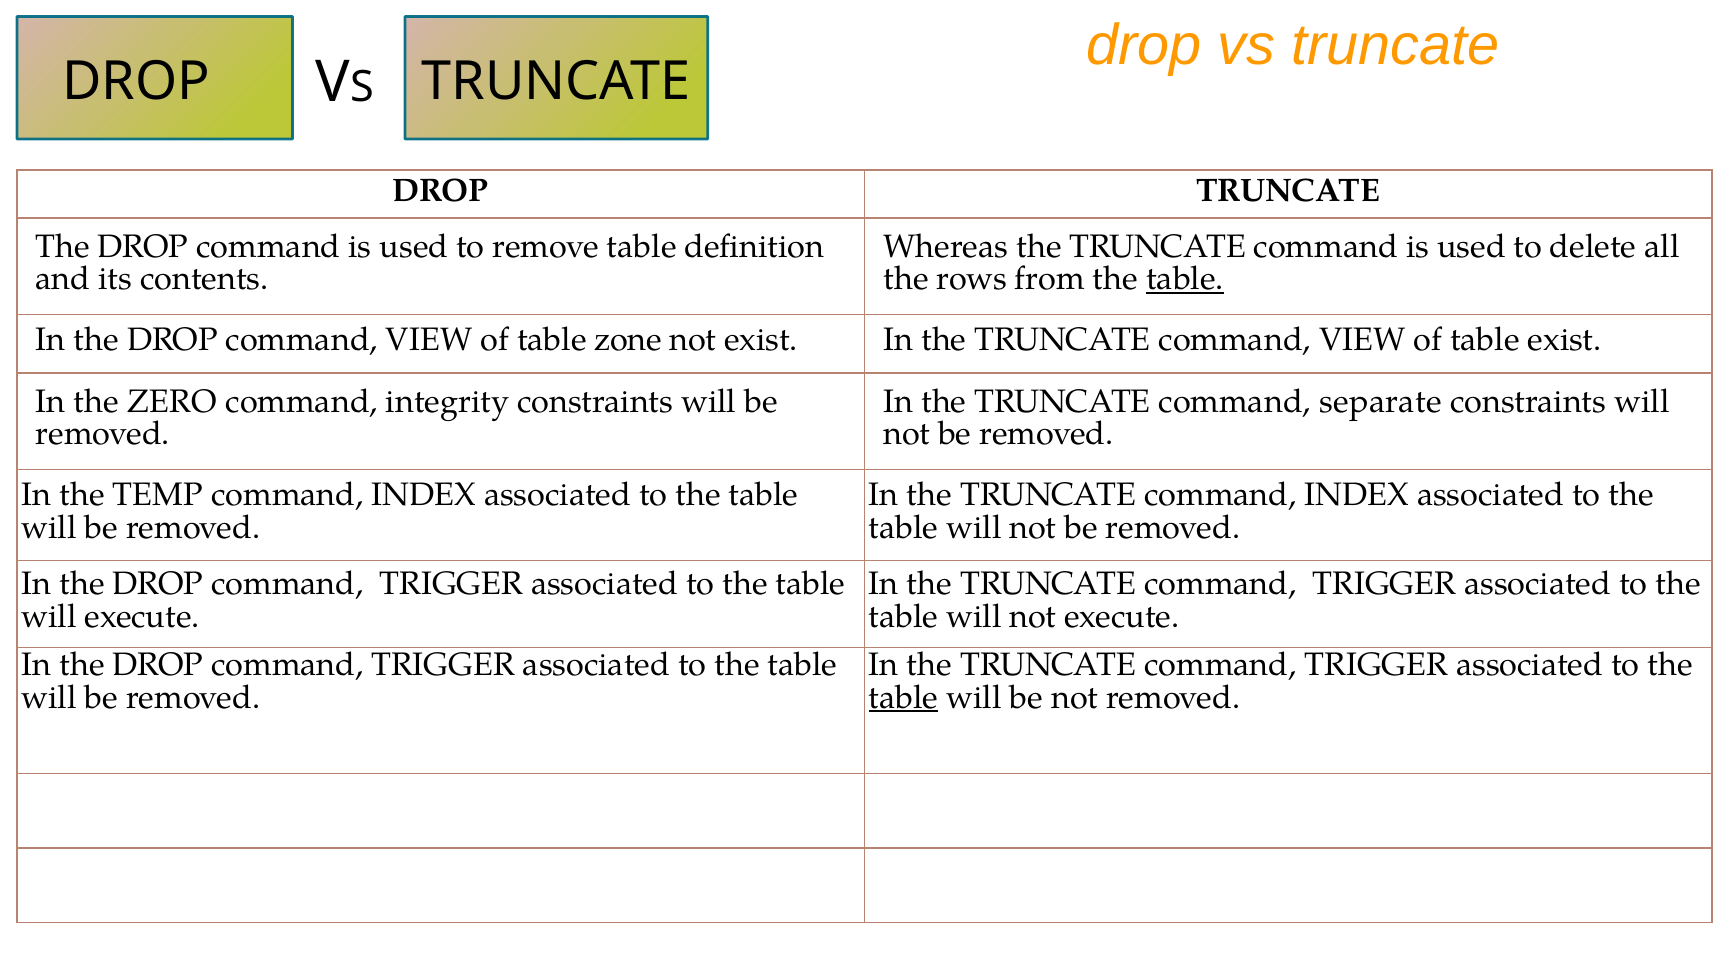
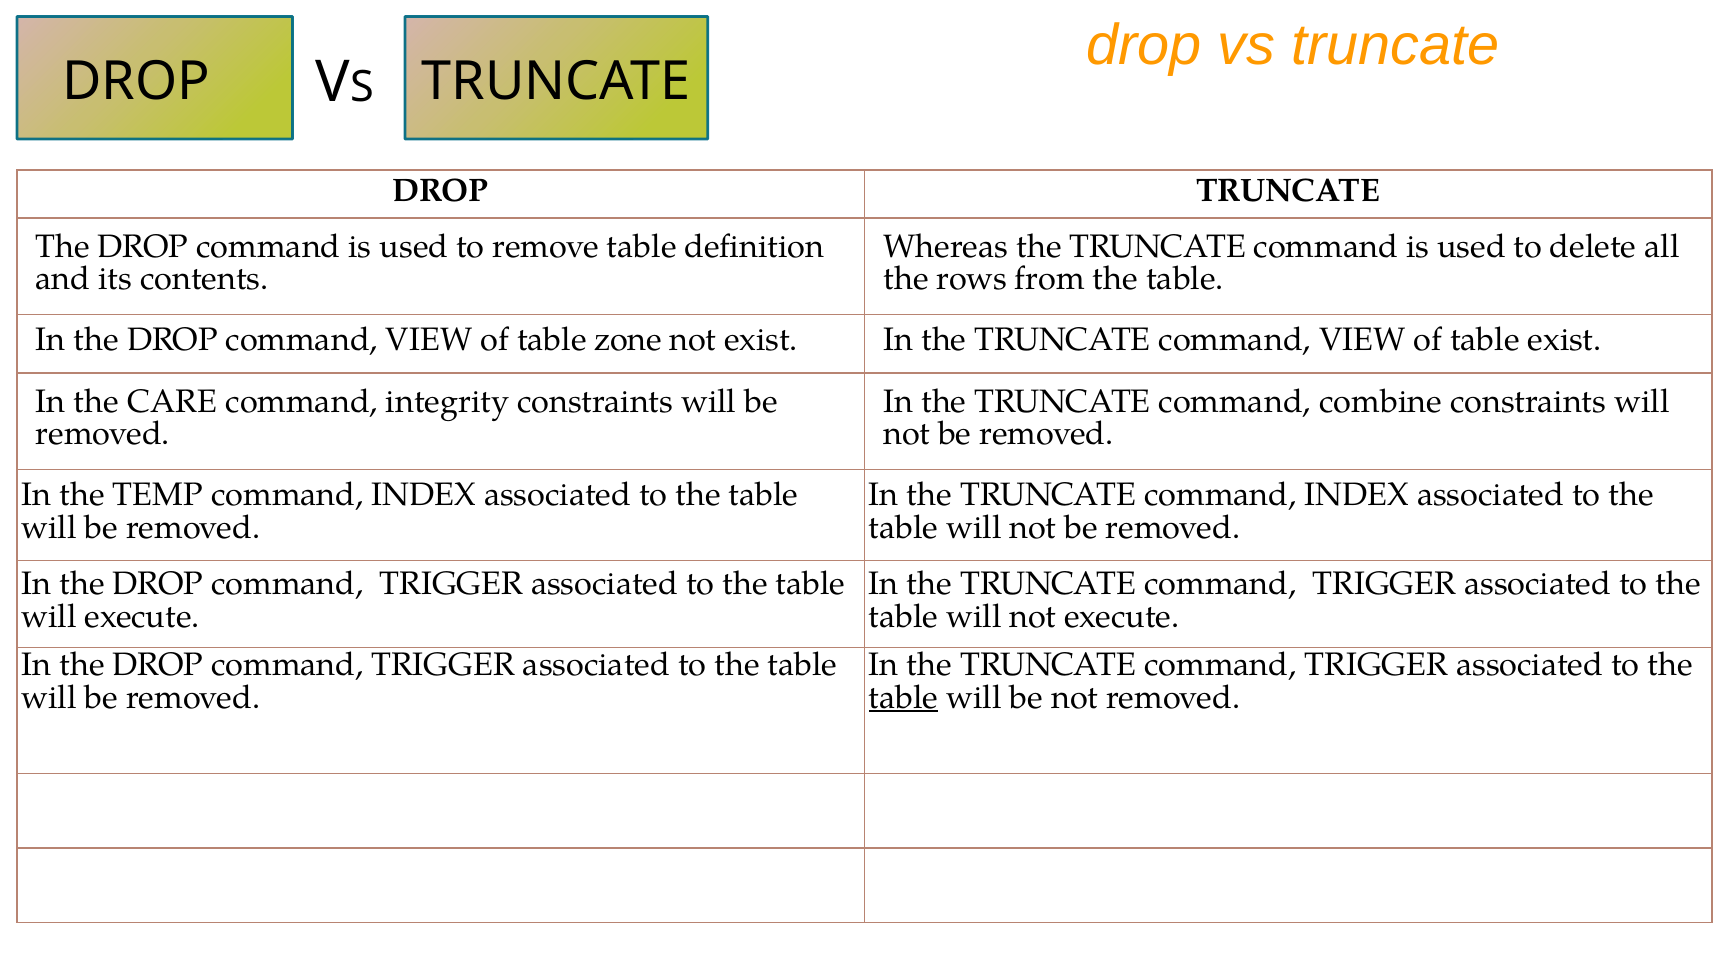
table at (1185, 279) underline: present -> none
ZERO: ZERO -> CARE
separate: separate -> combine
